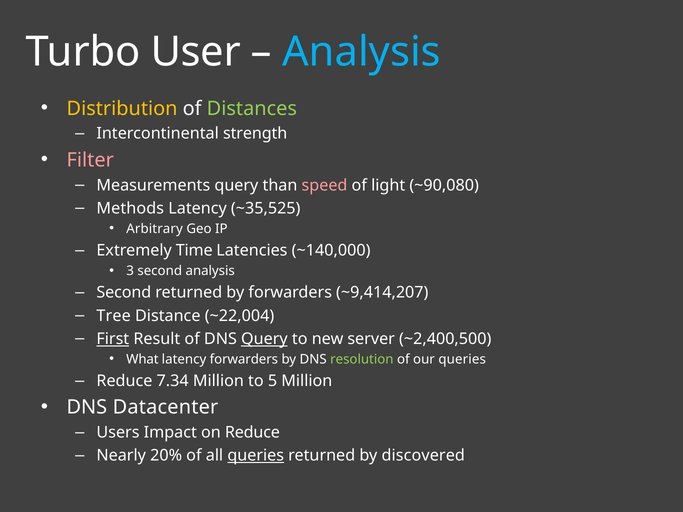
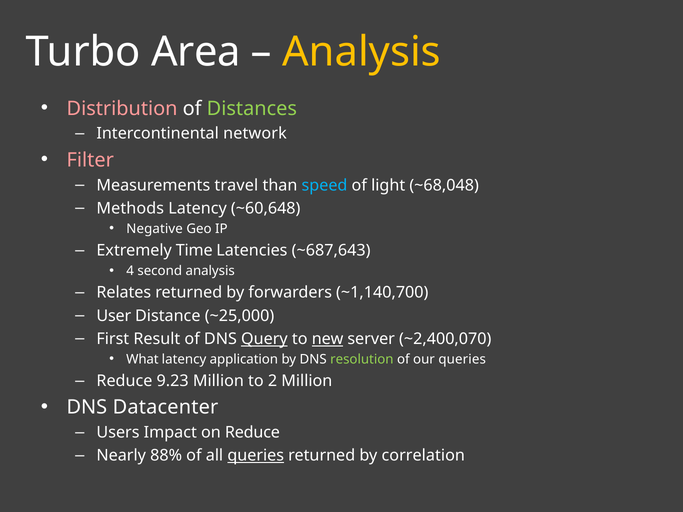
User: User -> Area
Analysis at (362, 52) colour: light blue -> yellow
Distribution colour: yellow -> pink
strength: strength -> network
Measurements query: query -> travel
speed colour: pink -> light blue
~90,080: ~90,080 -> ~68,048
~35,525: ~35,525 -> ~60,648
Arbitrary: Arbitrary -> Negative
~140,000: ~140,000 -> ~687,643
3: 3 -> 4
Second at (124, 293): Second -> Relates
~9,414,207: ~9,414,207 -> ~1,140,700
Tree: Tree -> User
~22,004: ~22,004 -> ~25,000
First underline: present -> none
new underline: none -> present
~2,400,500: ~2,400,500 -> ~2,400,070
latency forwarders: forwarders -> application
7.34: 7.34 -> 9.23
5: 5 -> 2
20%: 20% -> 88%
discovered: discovered -> correlation
